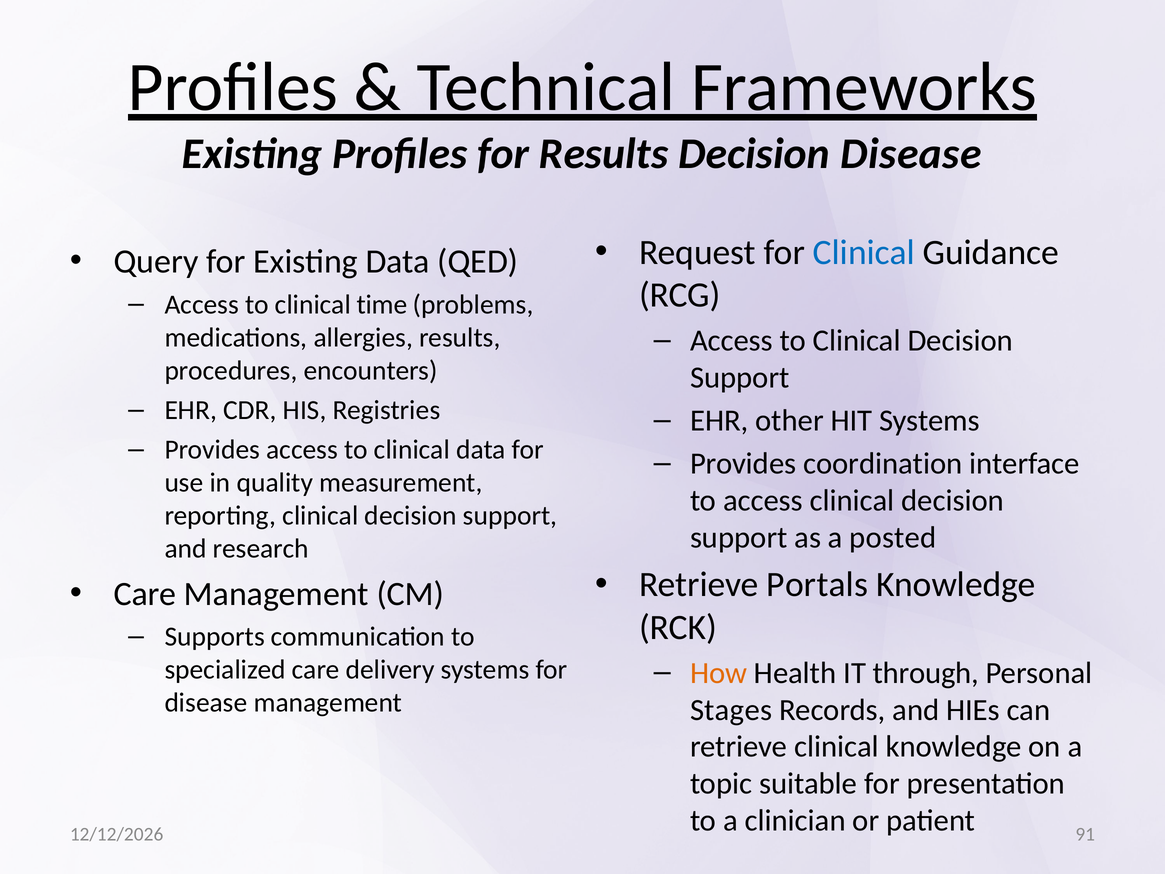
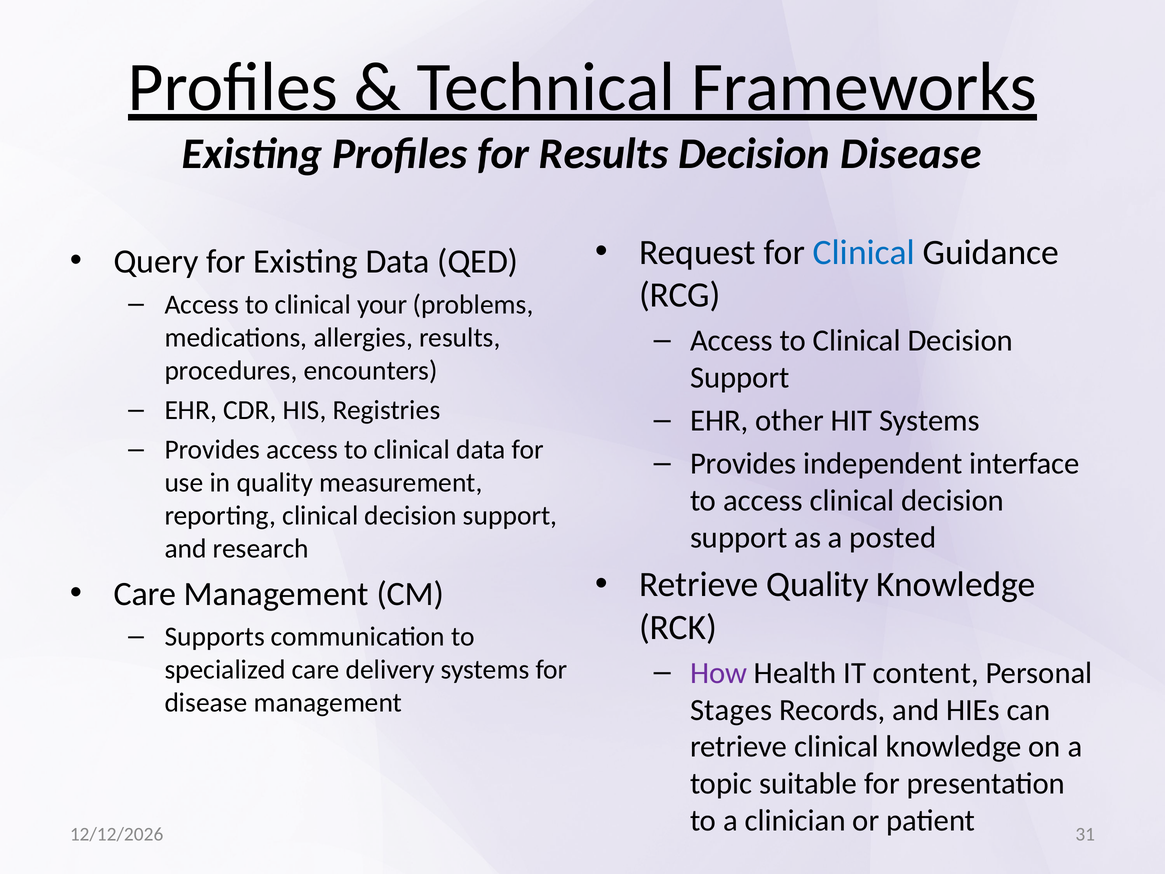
time: time -> your
coordination: coordination -> independent
Retrieve Portals: Portals -> Quality
How colour: orange -> purple
through: through -> content
91: 91 -> 31
